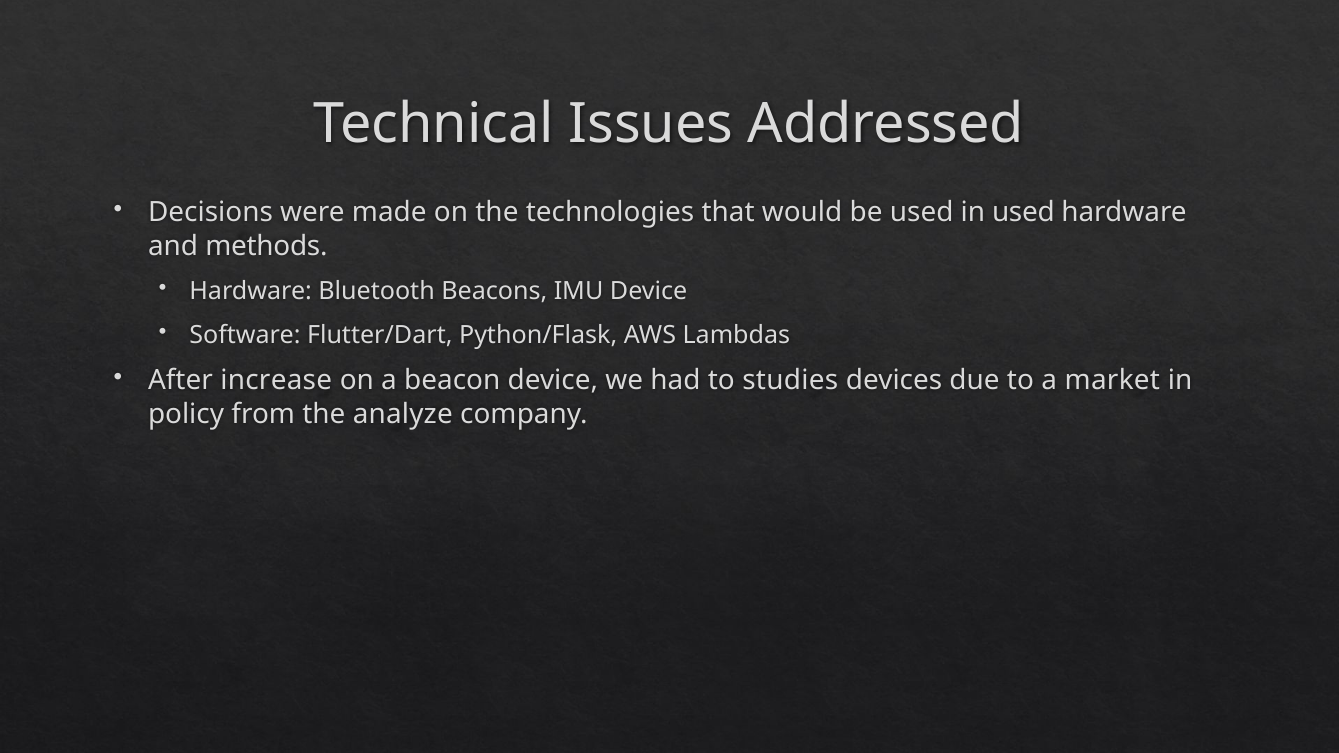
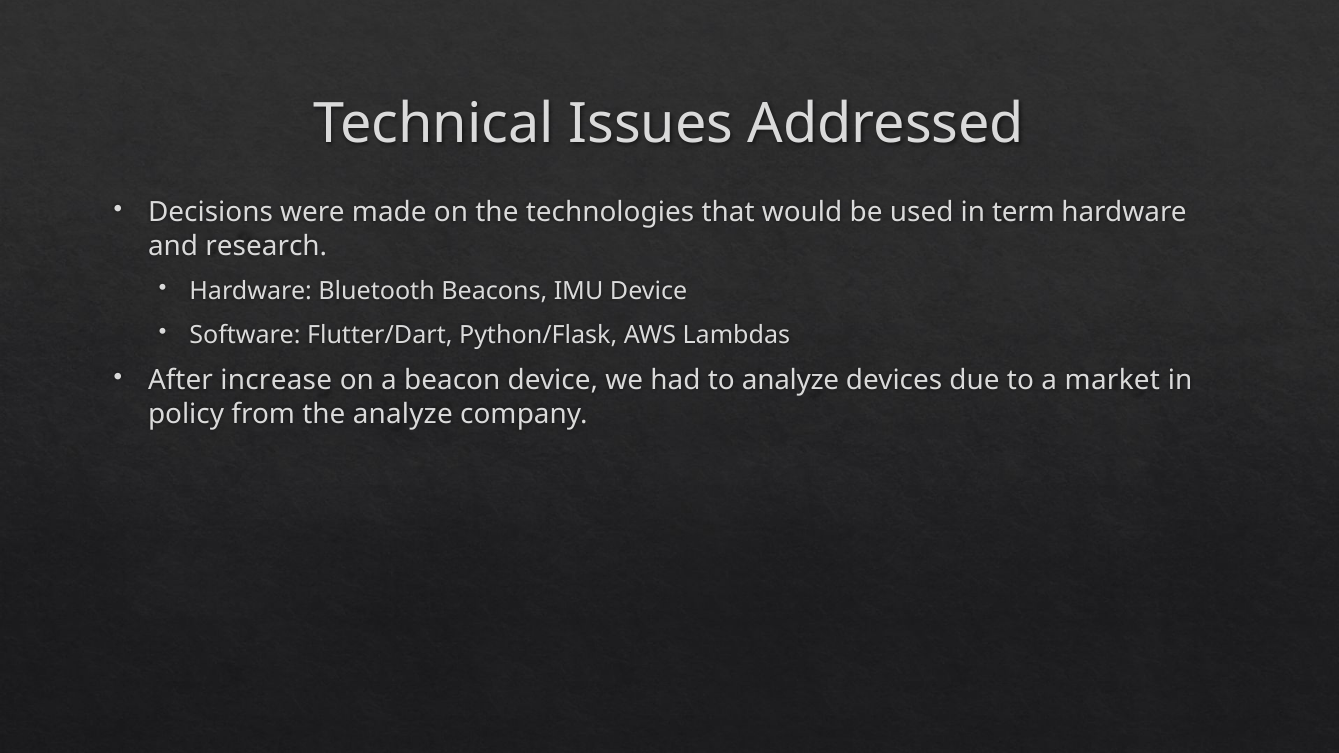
in used: used -> term
methods: methods -> research
to studies: studies -> analyze
